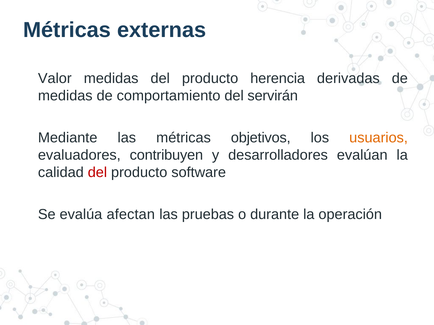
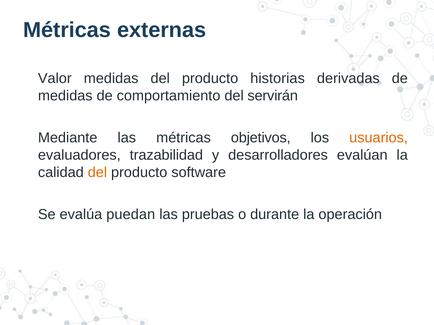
herencia: herencia -> historias
contribuyen: contribuyen -> trazabilidad
del at (97, 173) colour: red -> orange
afectan: afectan -> puedan
